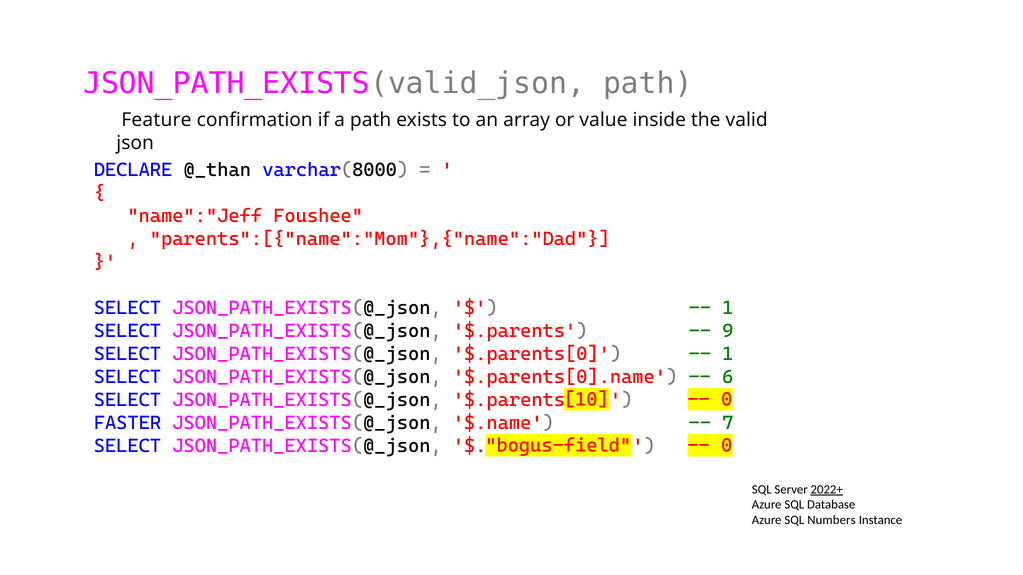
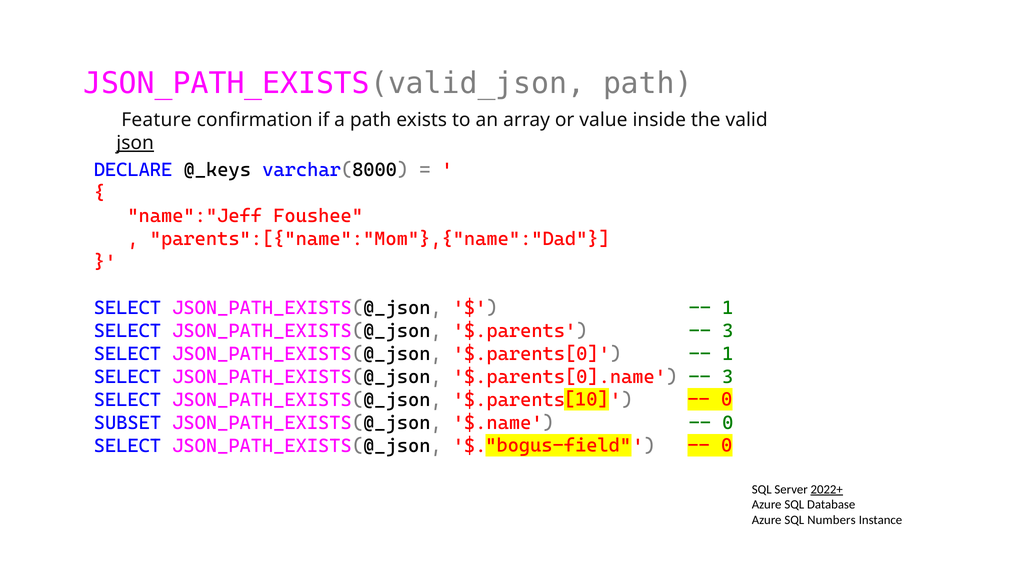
json underline: none -> present
@_than: @_than -> @_keys
9 at (728, 331): 9 -> 3
6 at (728, 377): 6 -> 3
FASTER: FASTER -> SUBSET
7 at (728, 423): 7 -> 0
